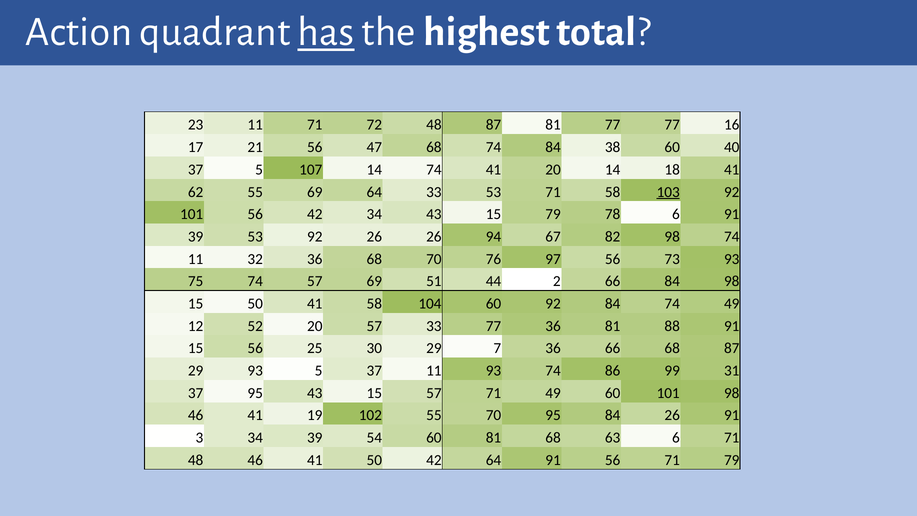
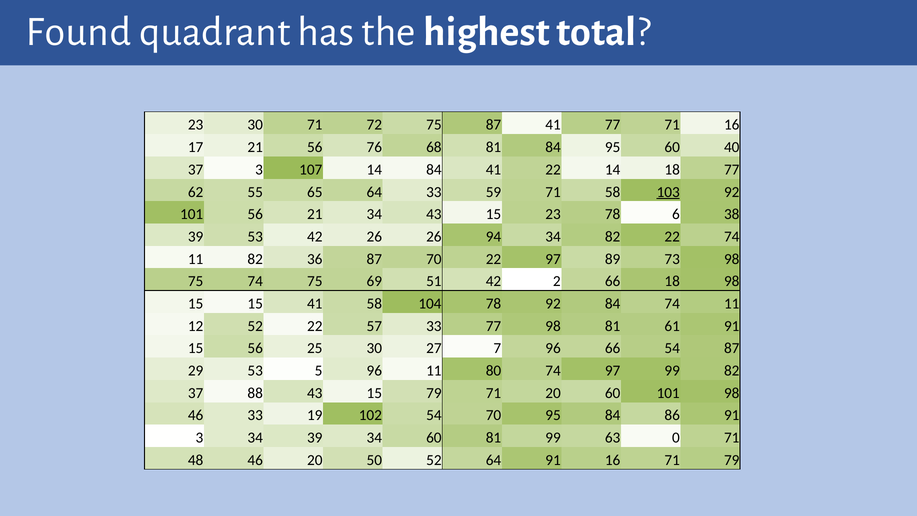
Action: Action -> Found
has underline: present -> none
23 11: 11 -> 30
72 48: 48 -> 75
87 81: 81 -> 41
77 77: 77 -> 71
47: 47 -> 76
68 74: 74 -> 81
84 38: 38 -> 95
37 5: 5 -> 3
14 74: 74 -> 84
41 20: 20 -> 22
18 41: 41 -> 77
55 69: 69 -> 65
33 53: 53 -> 59
56 42: 42 -> 21
15 79: 79 -> 23
6 91: 91 -> 38
53 92: 92 -> 42
94 67: 67 -> 34
82 98: 98 -> 22
11 32: 32 -> 82
36 68: 68 -> 87
70 76: 76 -> 22
97 56: 56 -> 89
73 93: 93 -> 98
74 57: 57 -> 75
51 44: 44 -> 42
66 84: 84 -> 18
15 50: 50 -> 15
104 60: 60 -> 78
84 74 49: 49 -> 11
52 20: 20 -> 22
77 36: 36 -> 98
88: 88 -> 61
30 29: 29 -> 27
7 36: 36 -> 96
66 68: 68 -> 54
29 93: 93 -> 53
5 37: 37 -> 96
11 93: 93 -> 80
74 86: 86 -> 97
99 31: 31 -> 82
37 95: 95 -> 88
15 57: 57 -> 79
71 49: 49 -> 20
41 at (255, 415): 41 -> 33
102 55: 55 -> 54
84 26: 26 -> 86
39 54: 54 -> 34
81 68: 68 -> 99
63 6: 6 -> 0
48 46 41: 41 -> 20
50 42: 42 -> 52
91 56: 56 -> 16
